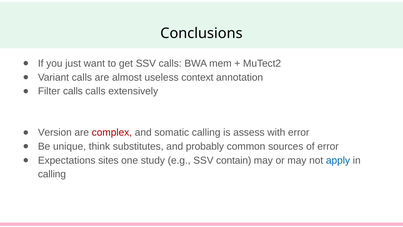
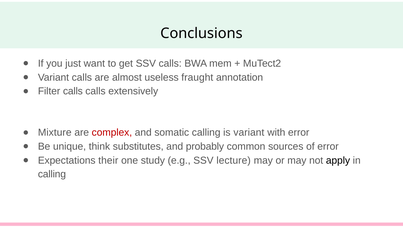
context: context -> fraught
Version: Version -> Mixture
is assess: assess -> variant
sites: sites -> their
contain: contain -> lecture
apply colour: blue -> black
